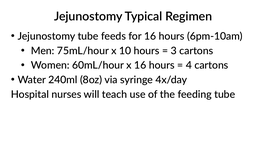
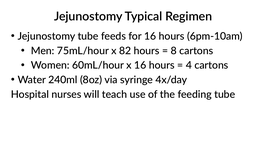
10: 10 -> 82
3: 3 -> 8
